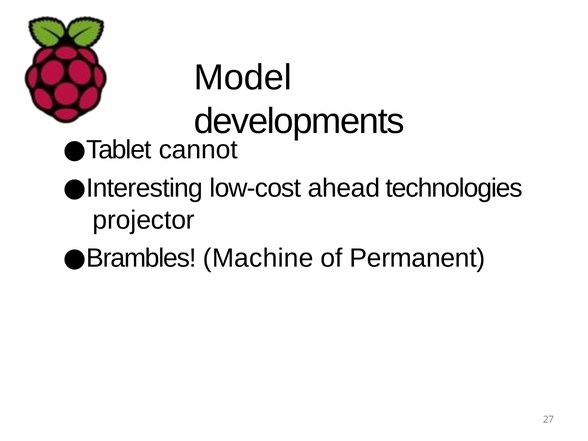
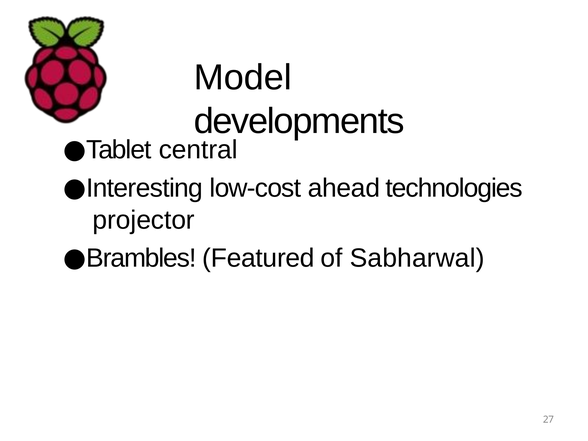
cannot: cannot -> central
Machine: Machine -> Featured
Permanent: Permanent -> Sabharwal
